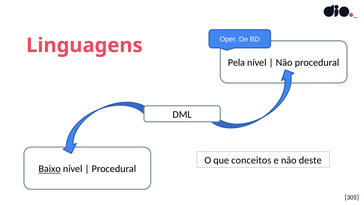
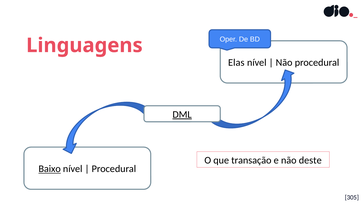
Pela: Pela -> Elas
DML underline: none -> present
conceitos: conceitos -> transação
